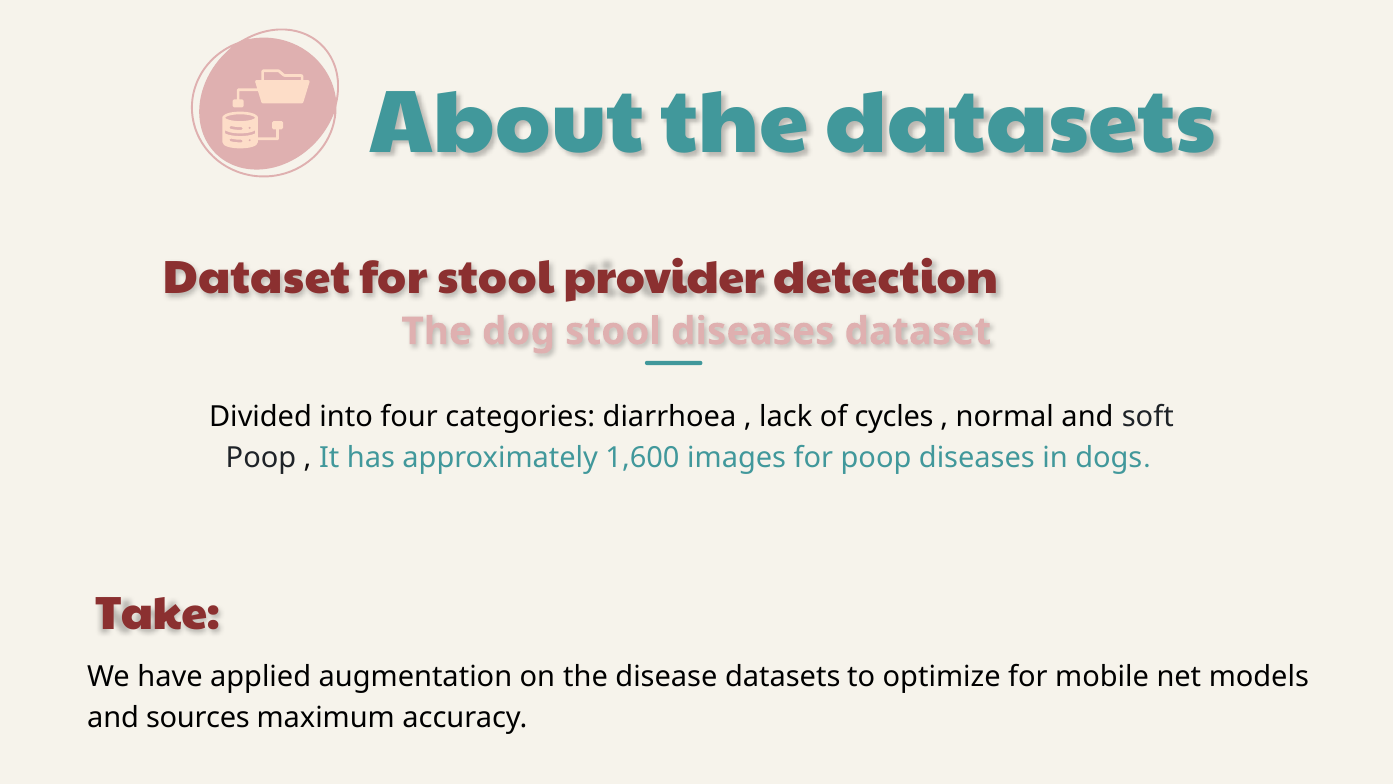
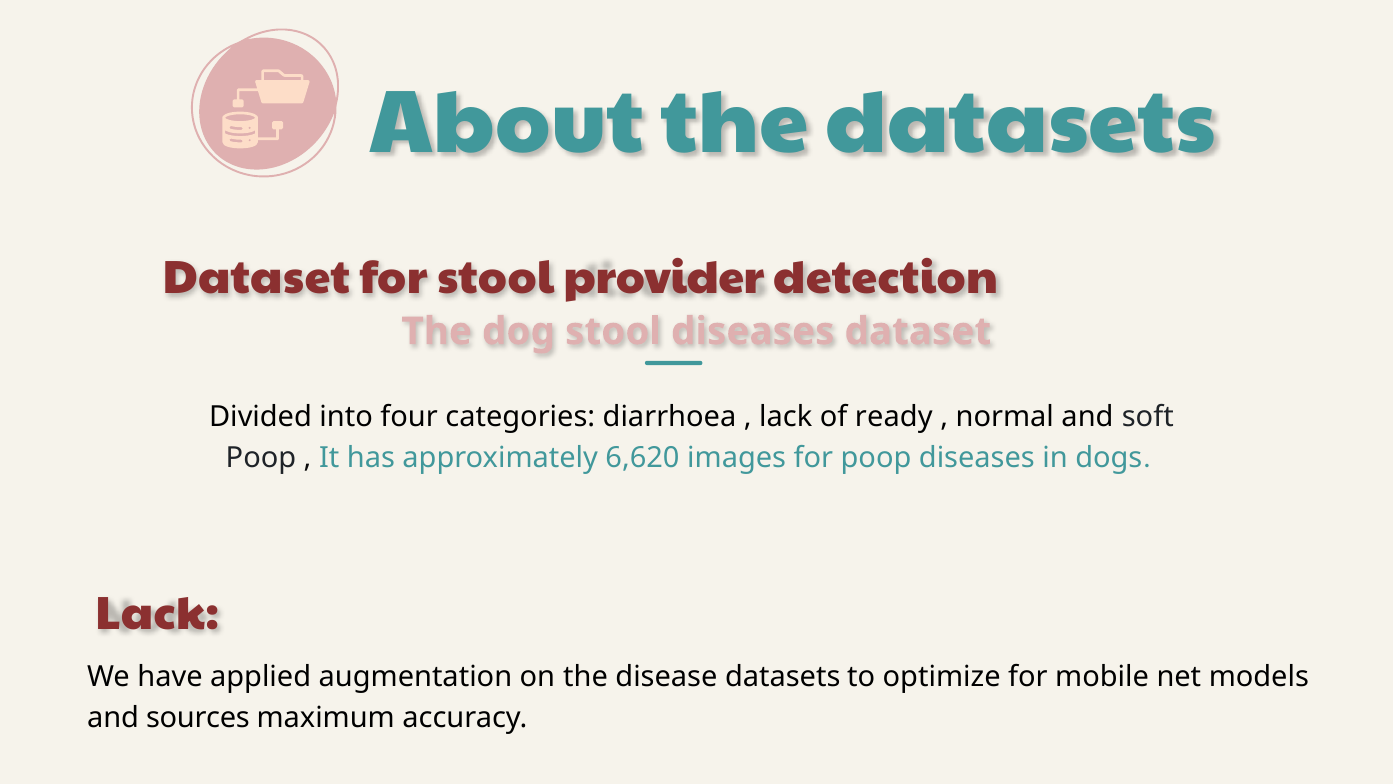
cycles: cycles -> ready
1,600: 1,600 -> 6,620
Take at (158, 613): Take -> Lack
